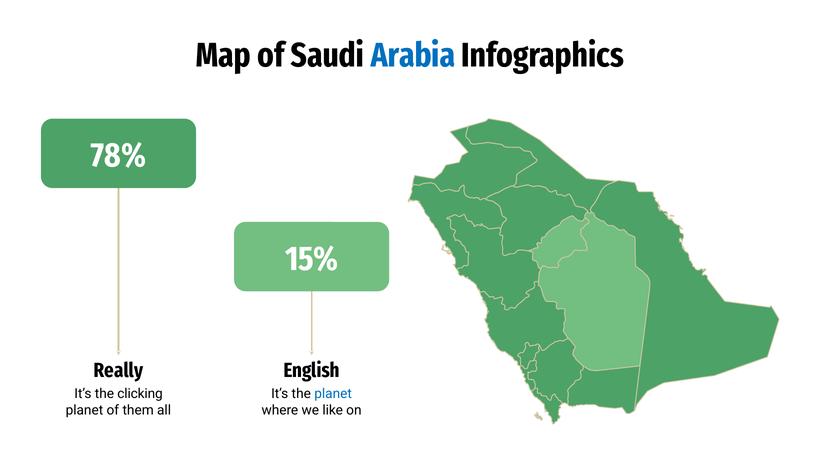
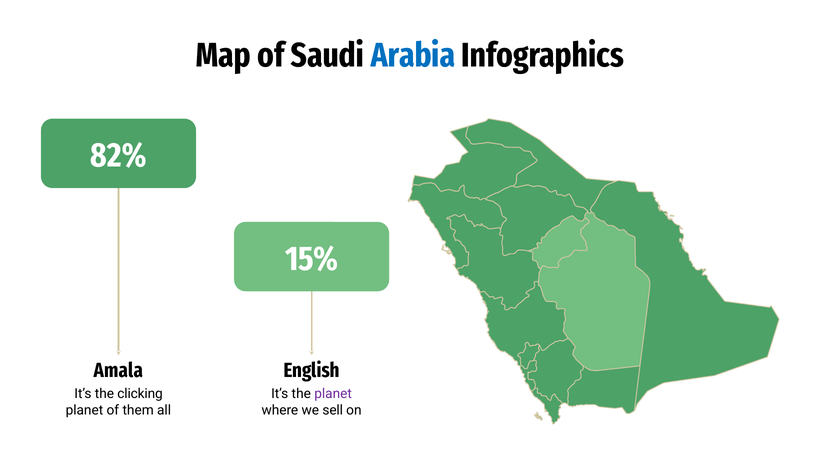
78%: 78% -> 82%
Really: Really -> Amala
planet at (333, 394) colour: blue -> purple
like: like -> sell
